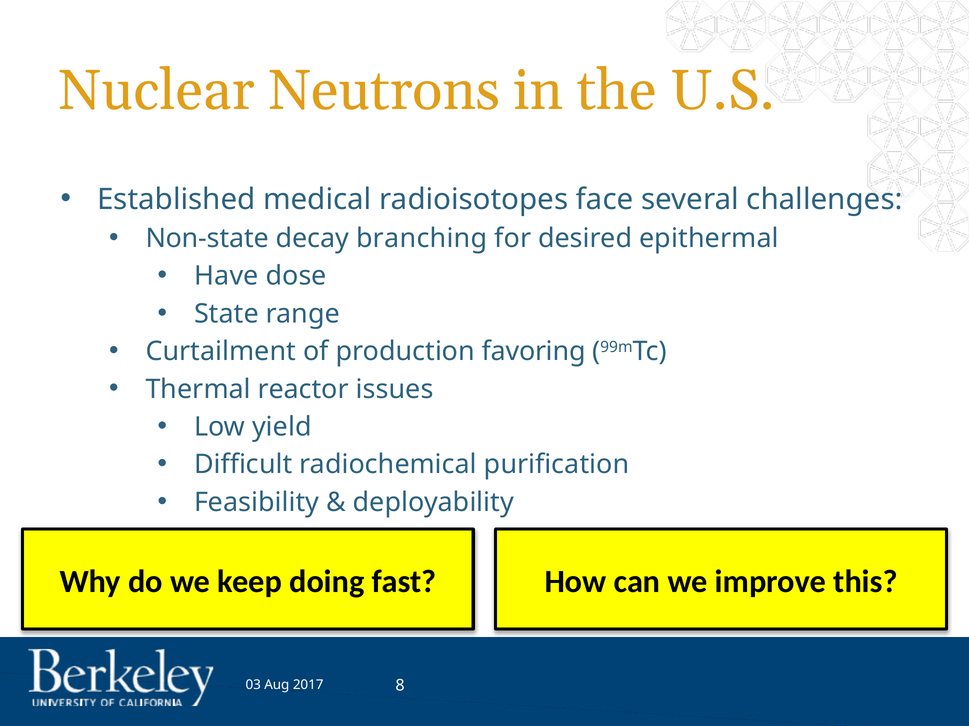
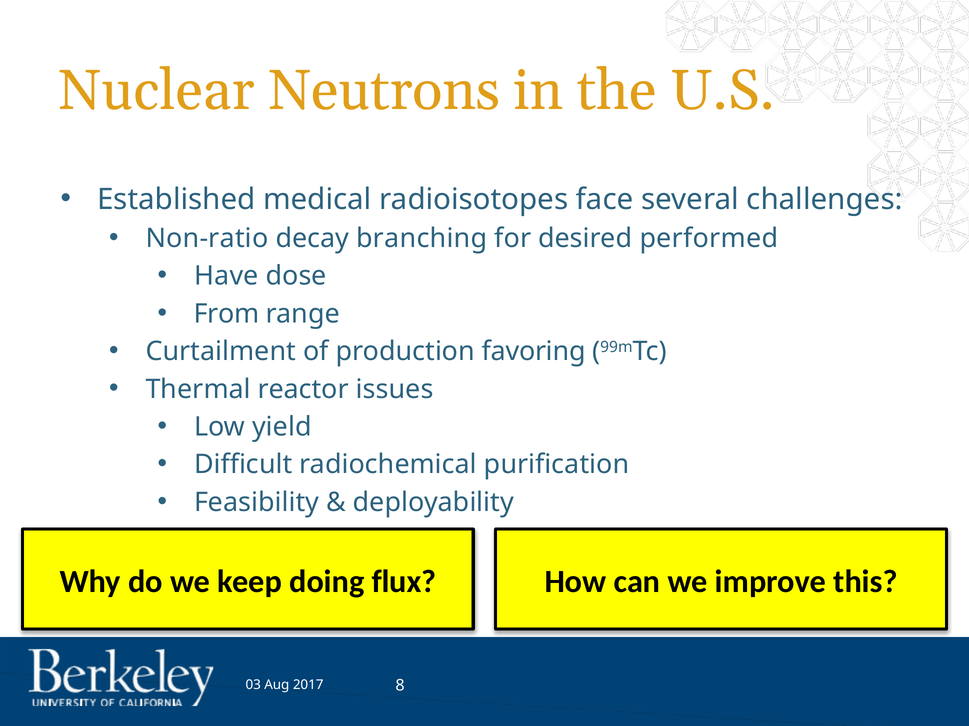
Non-state: Non-state -> Non-ratio
epithermal: epithermal -> performed
State: State -> From
fast: fast -> flux
